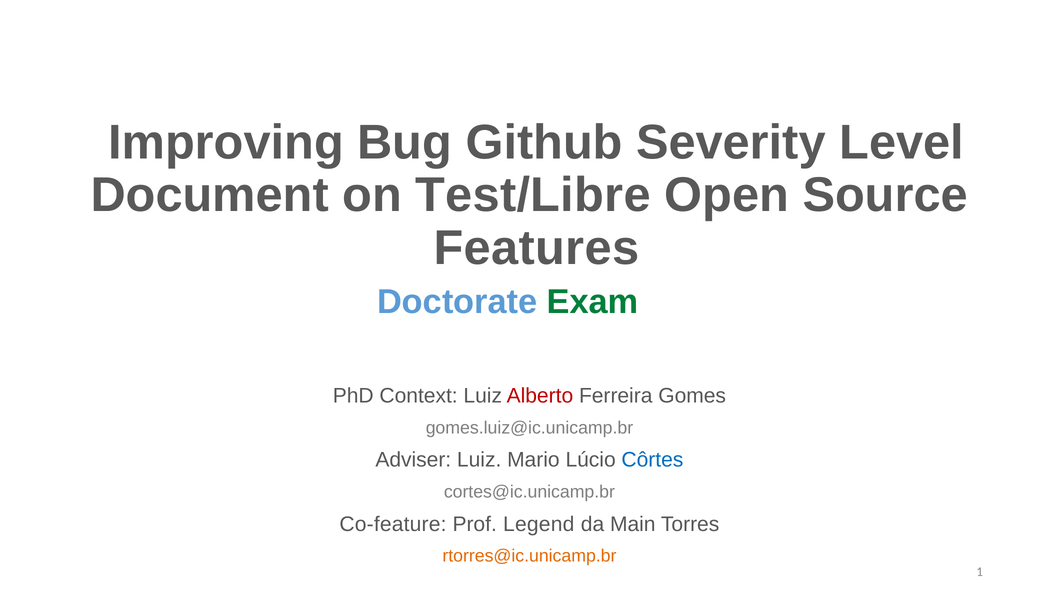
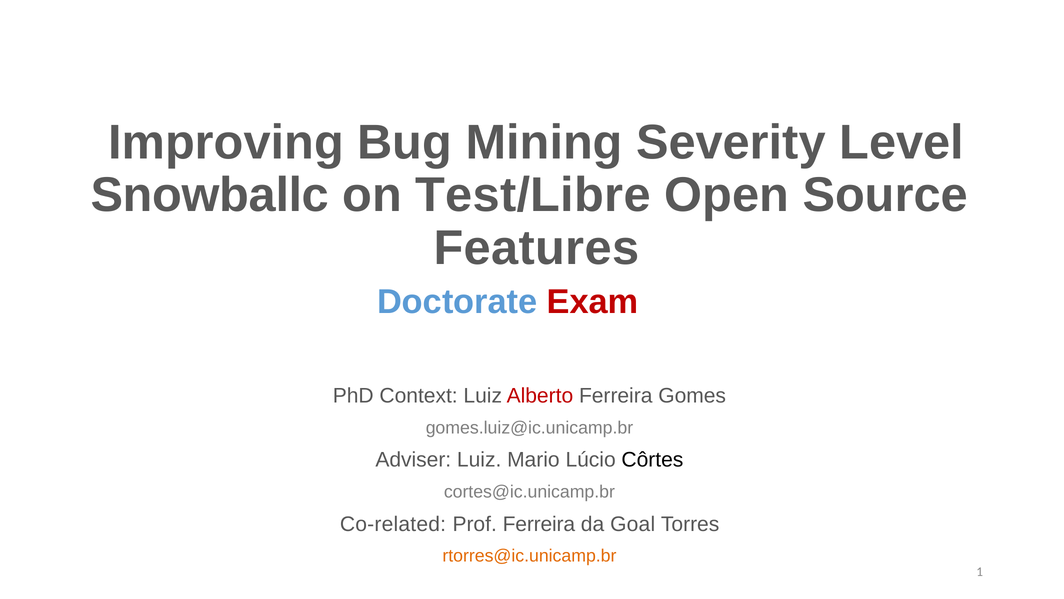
Github: Github -> Mining
Document: Document -> Snowballc
Exam colour: green -> red
Côrtes colour: blue -> black
Co-feature: Co-feature -> Co-related
Prof Legend: Legend -> Ferreira
Main: Main -> Goal
